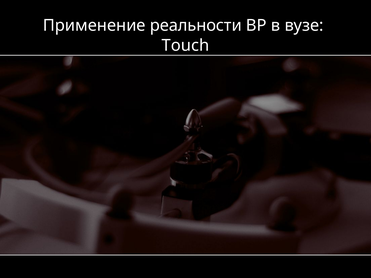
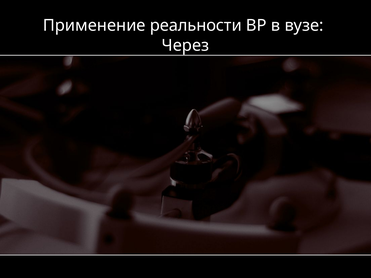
Touch: Touch -> Через
